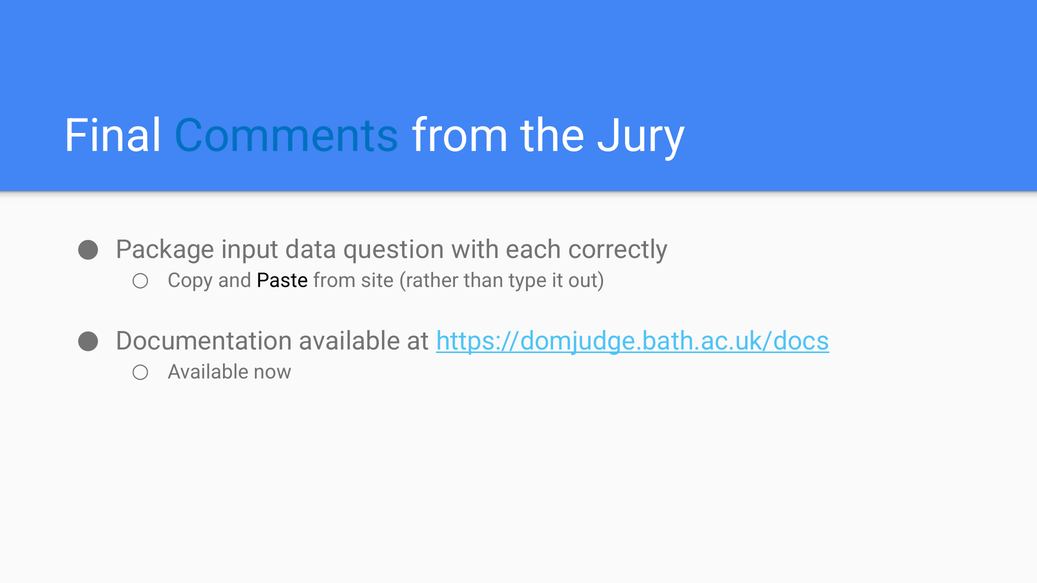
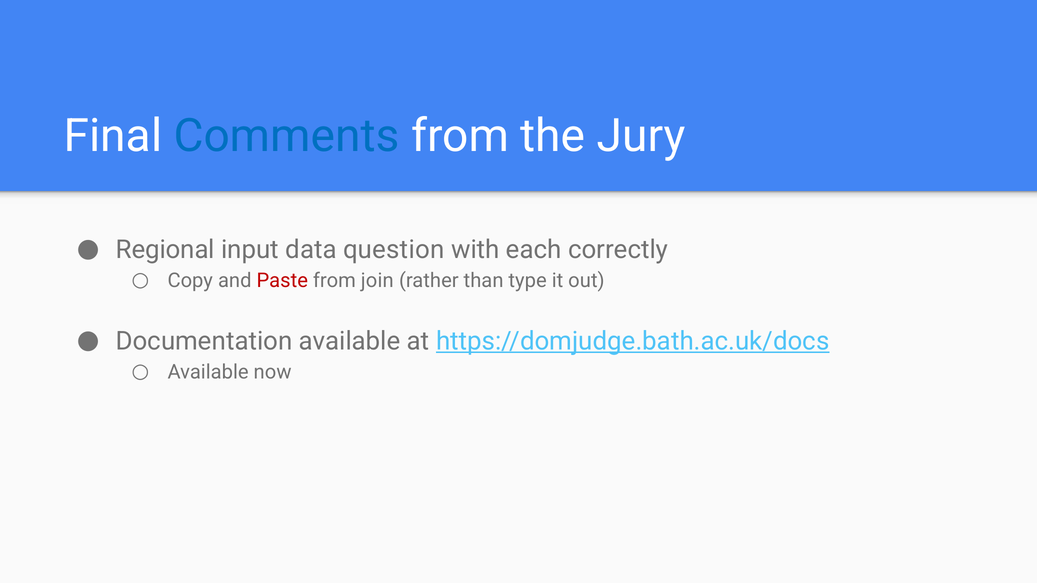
Package: Package -> Regional
Paste colour: black -> red
site: site -> join
